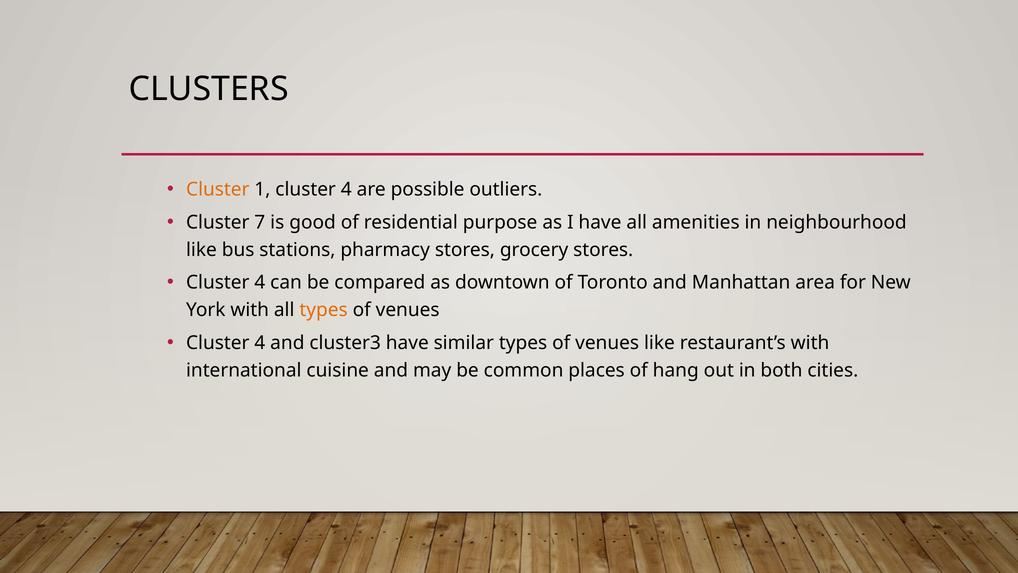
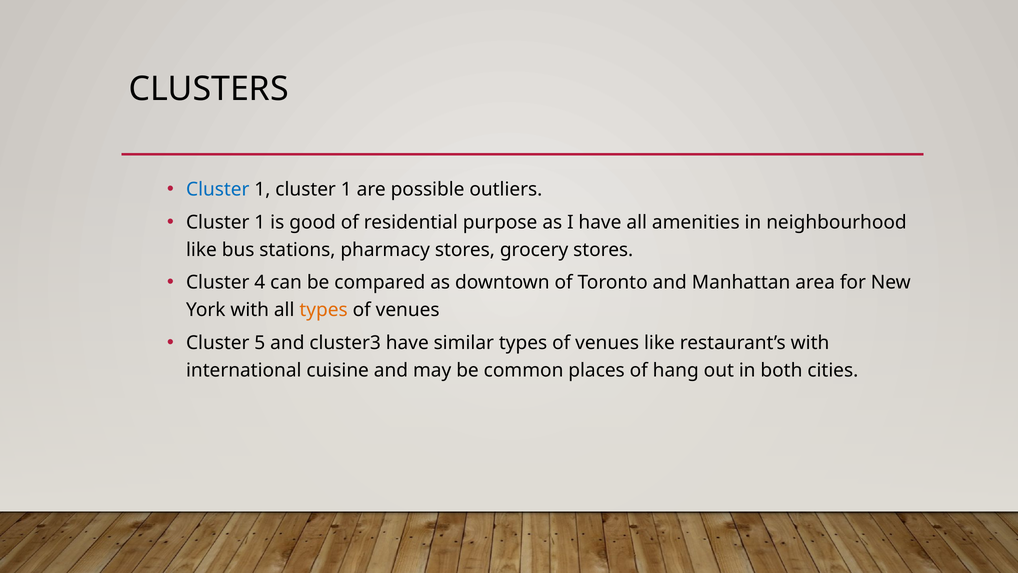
Cluster at (218, 189) colour: orange -> blue
1 cluster 4: 4 -> 1
7 at (260, 222): 7 -> 1
4 at (260, 343): 4 -> 5
